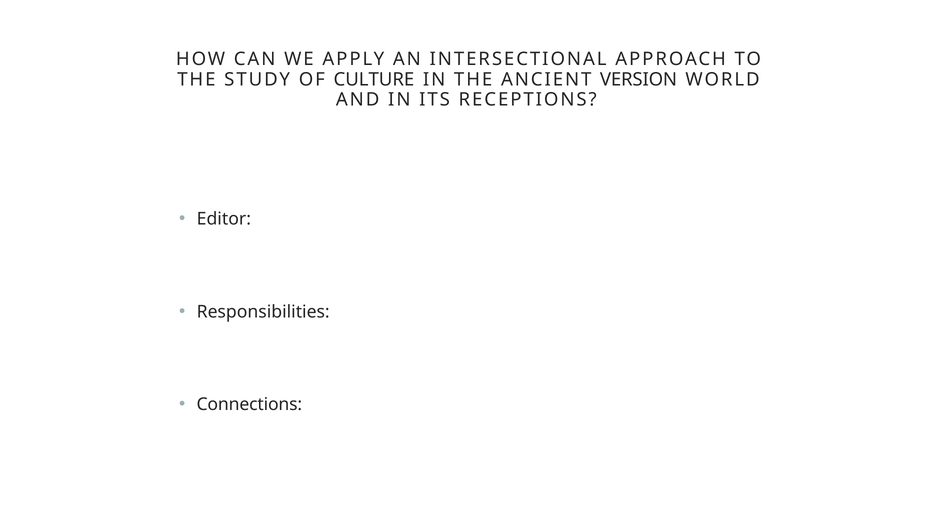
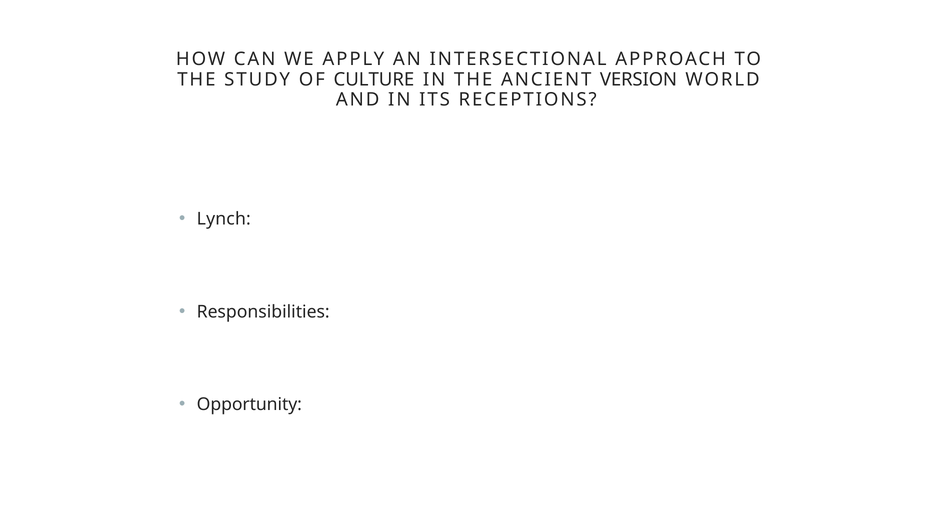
Editor: Editor -> Lynch
Connections: Connections -> Opportunity
